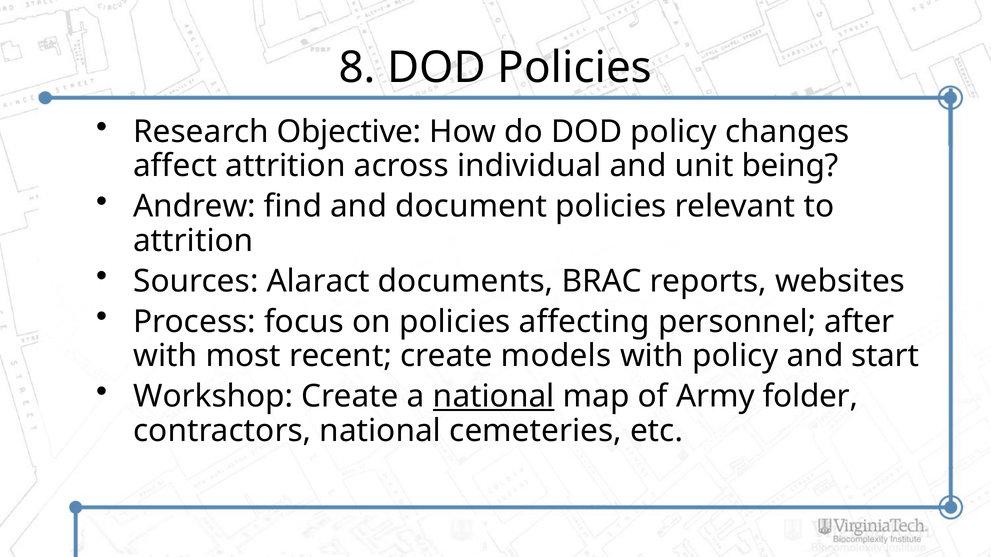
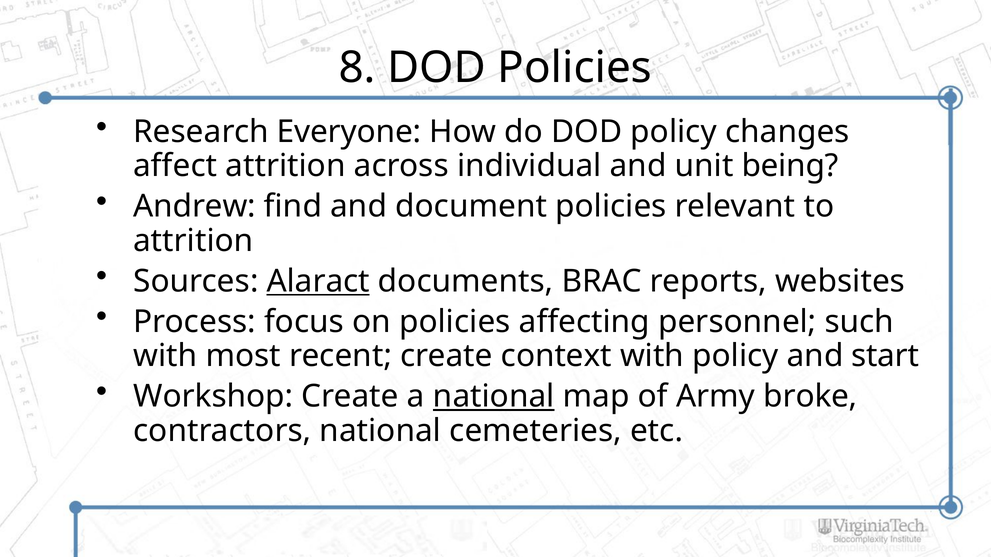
Objective: Objective -> Everyone
Alaract underline: none -> present
after: after -> such
models: models -> context
folder: folder -> broke
